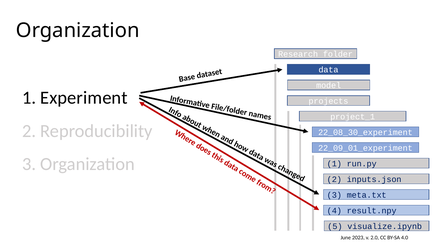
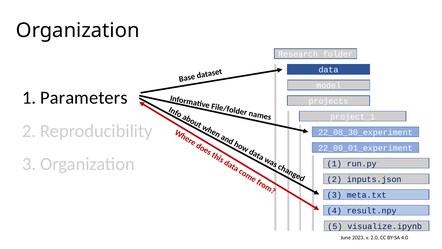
Experiment: Experiment -> Parameters
